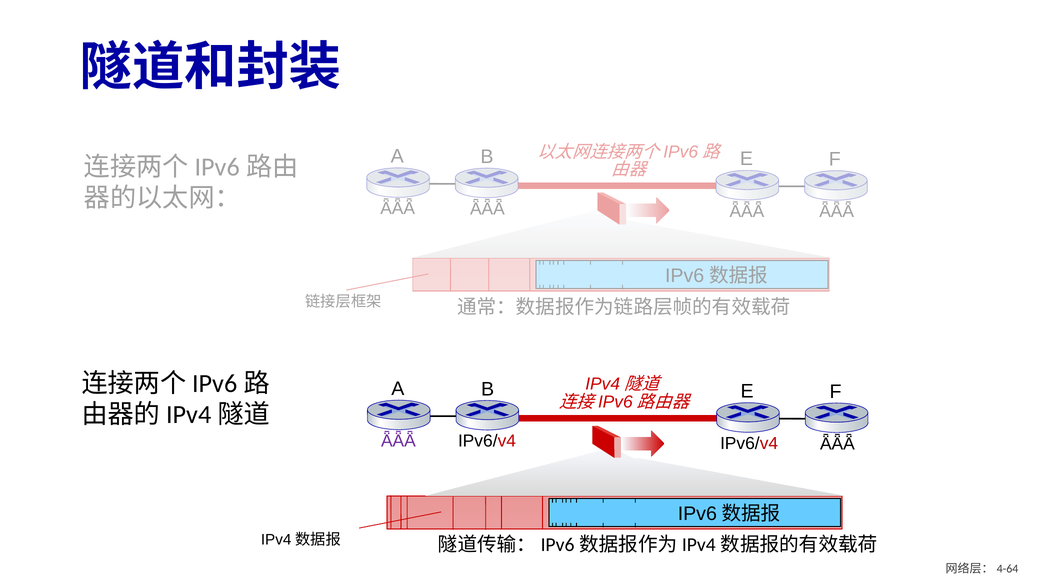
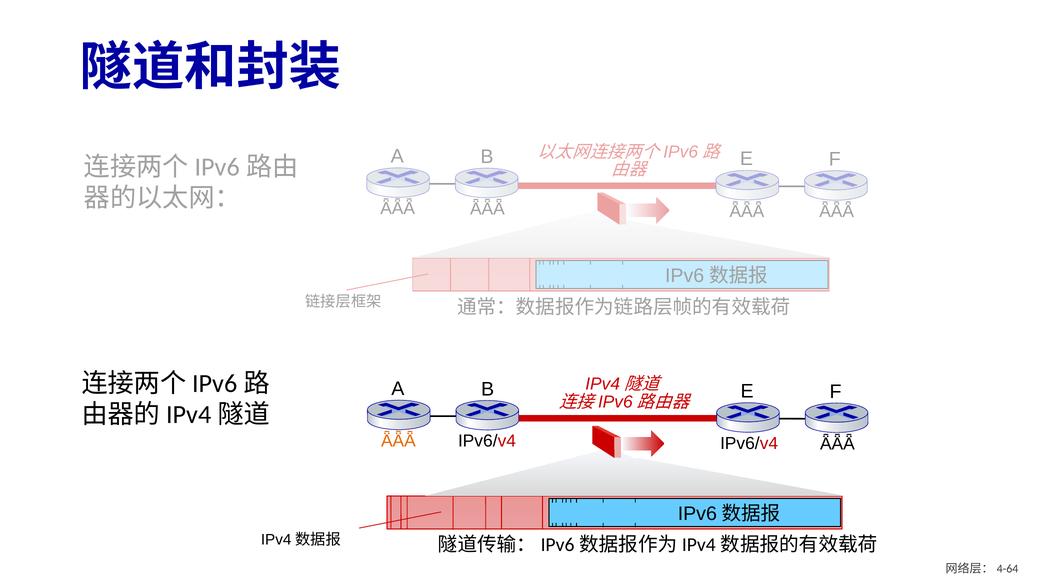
ǞǞǞ at (398, 441) colour: purple -> orange
